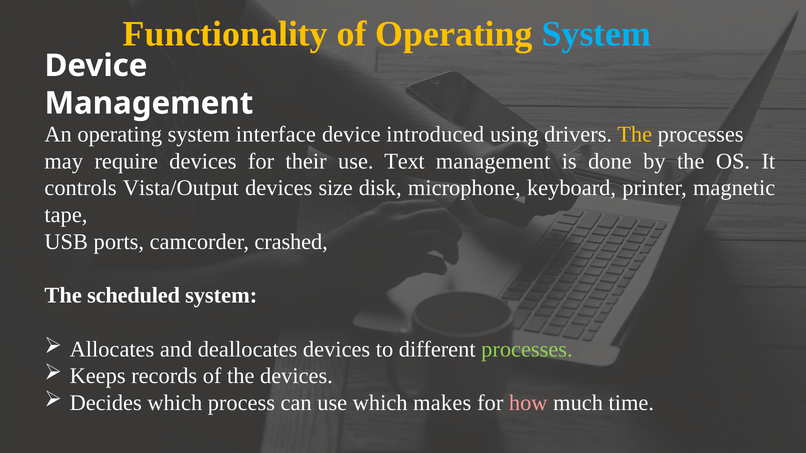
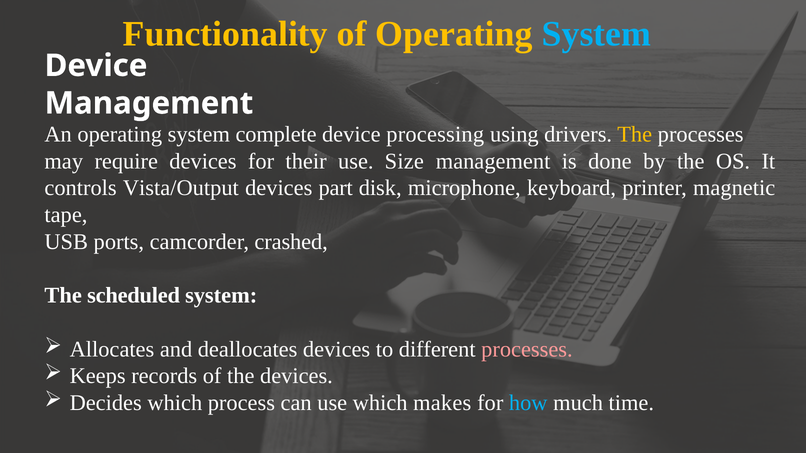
interface: interface -> complete
introduced: introduced -> processing
Text: Text -> Size
size: size -> part
processes at (527, 350) colour: light green -> pink
how colour: pink -> light blue
